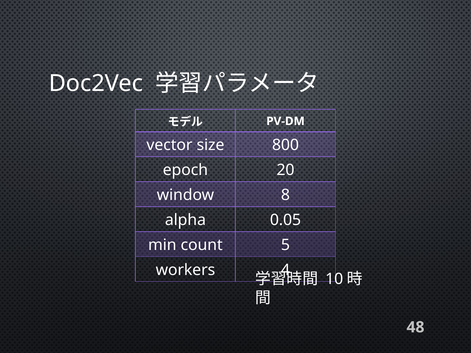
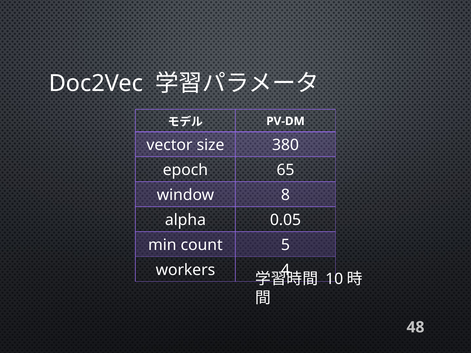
800: 800 -> 380
20: 20 -> 65
